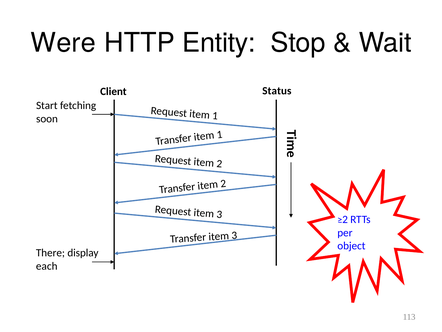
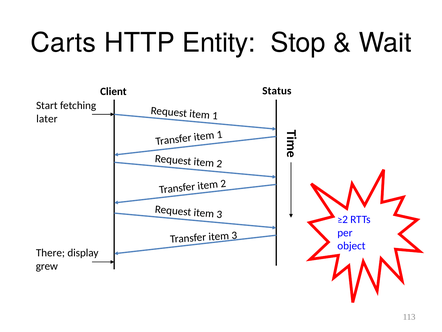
Were: Were -> Carts
soon: soon -> later
each: each -> grew
